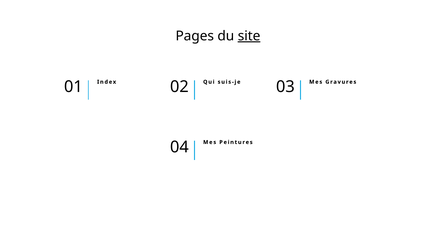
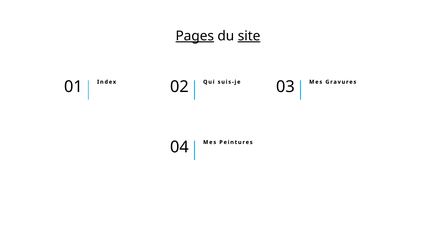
Pages underline: none -> present
